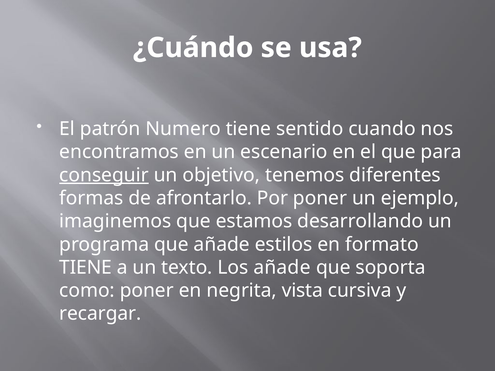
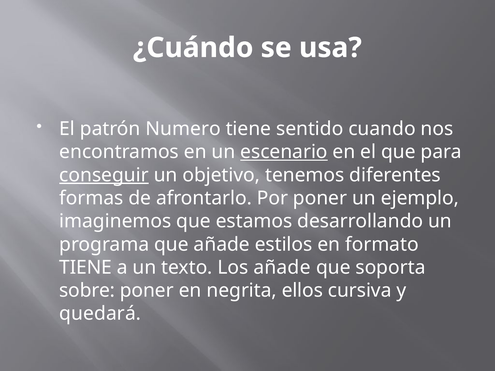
escenario underline: none -> present
como: como -> sobre
vista: vista -> ellos
recargar: recargar -> quedará
